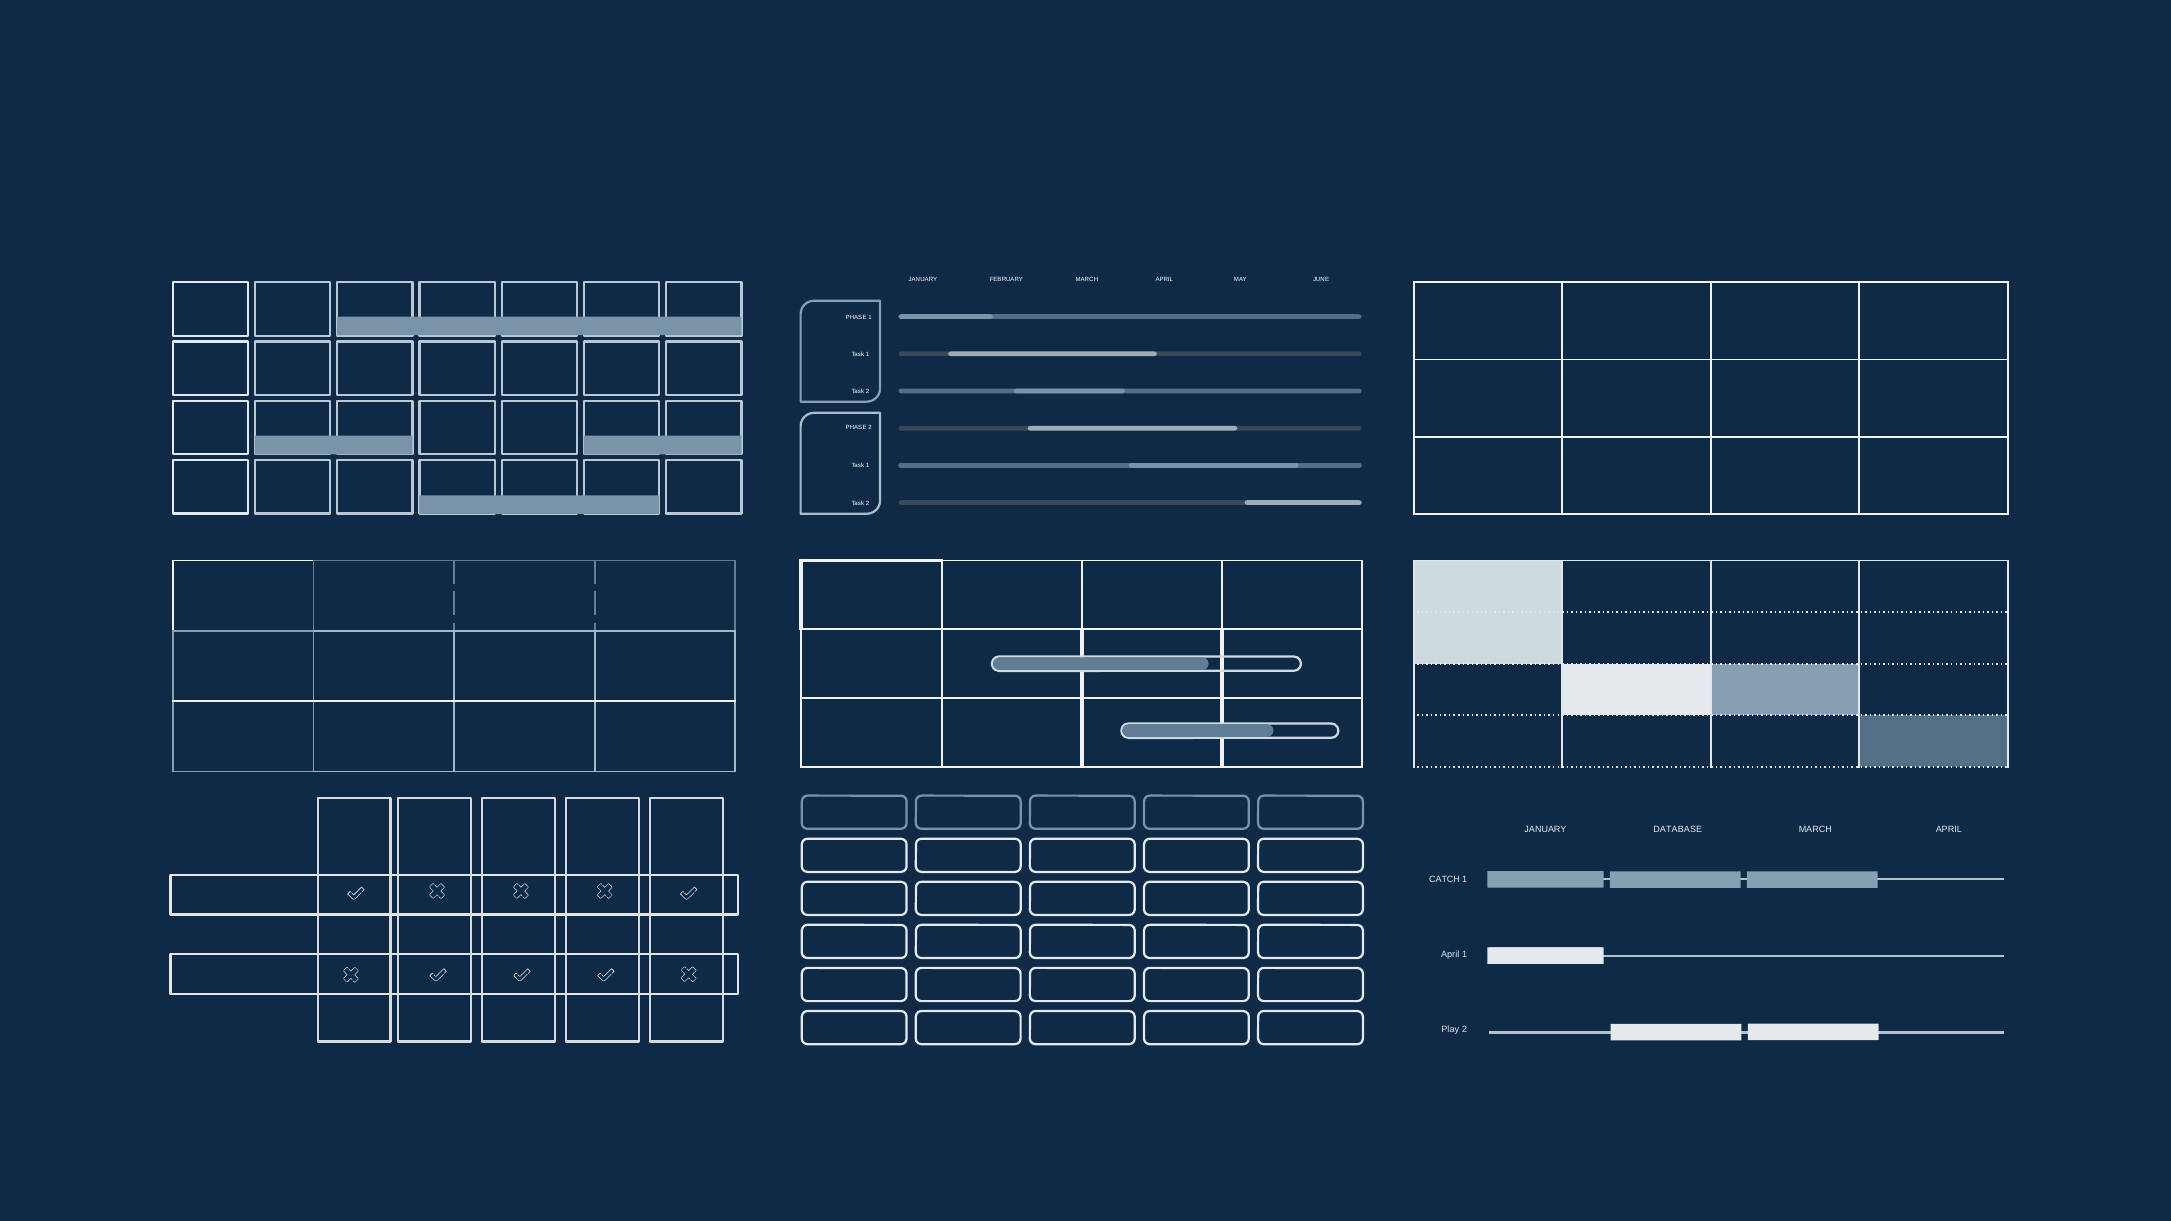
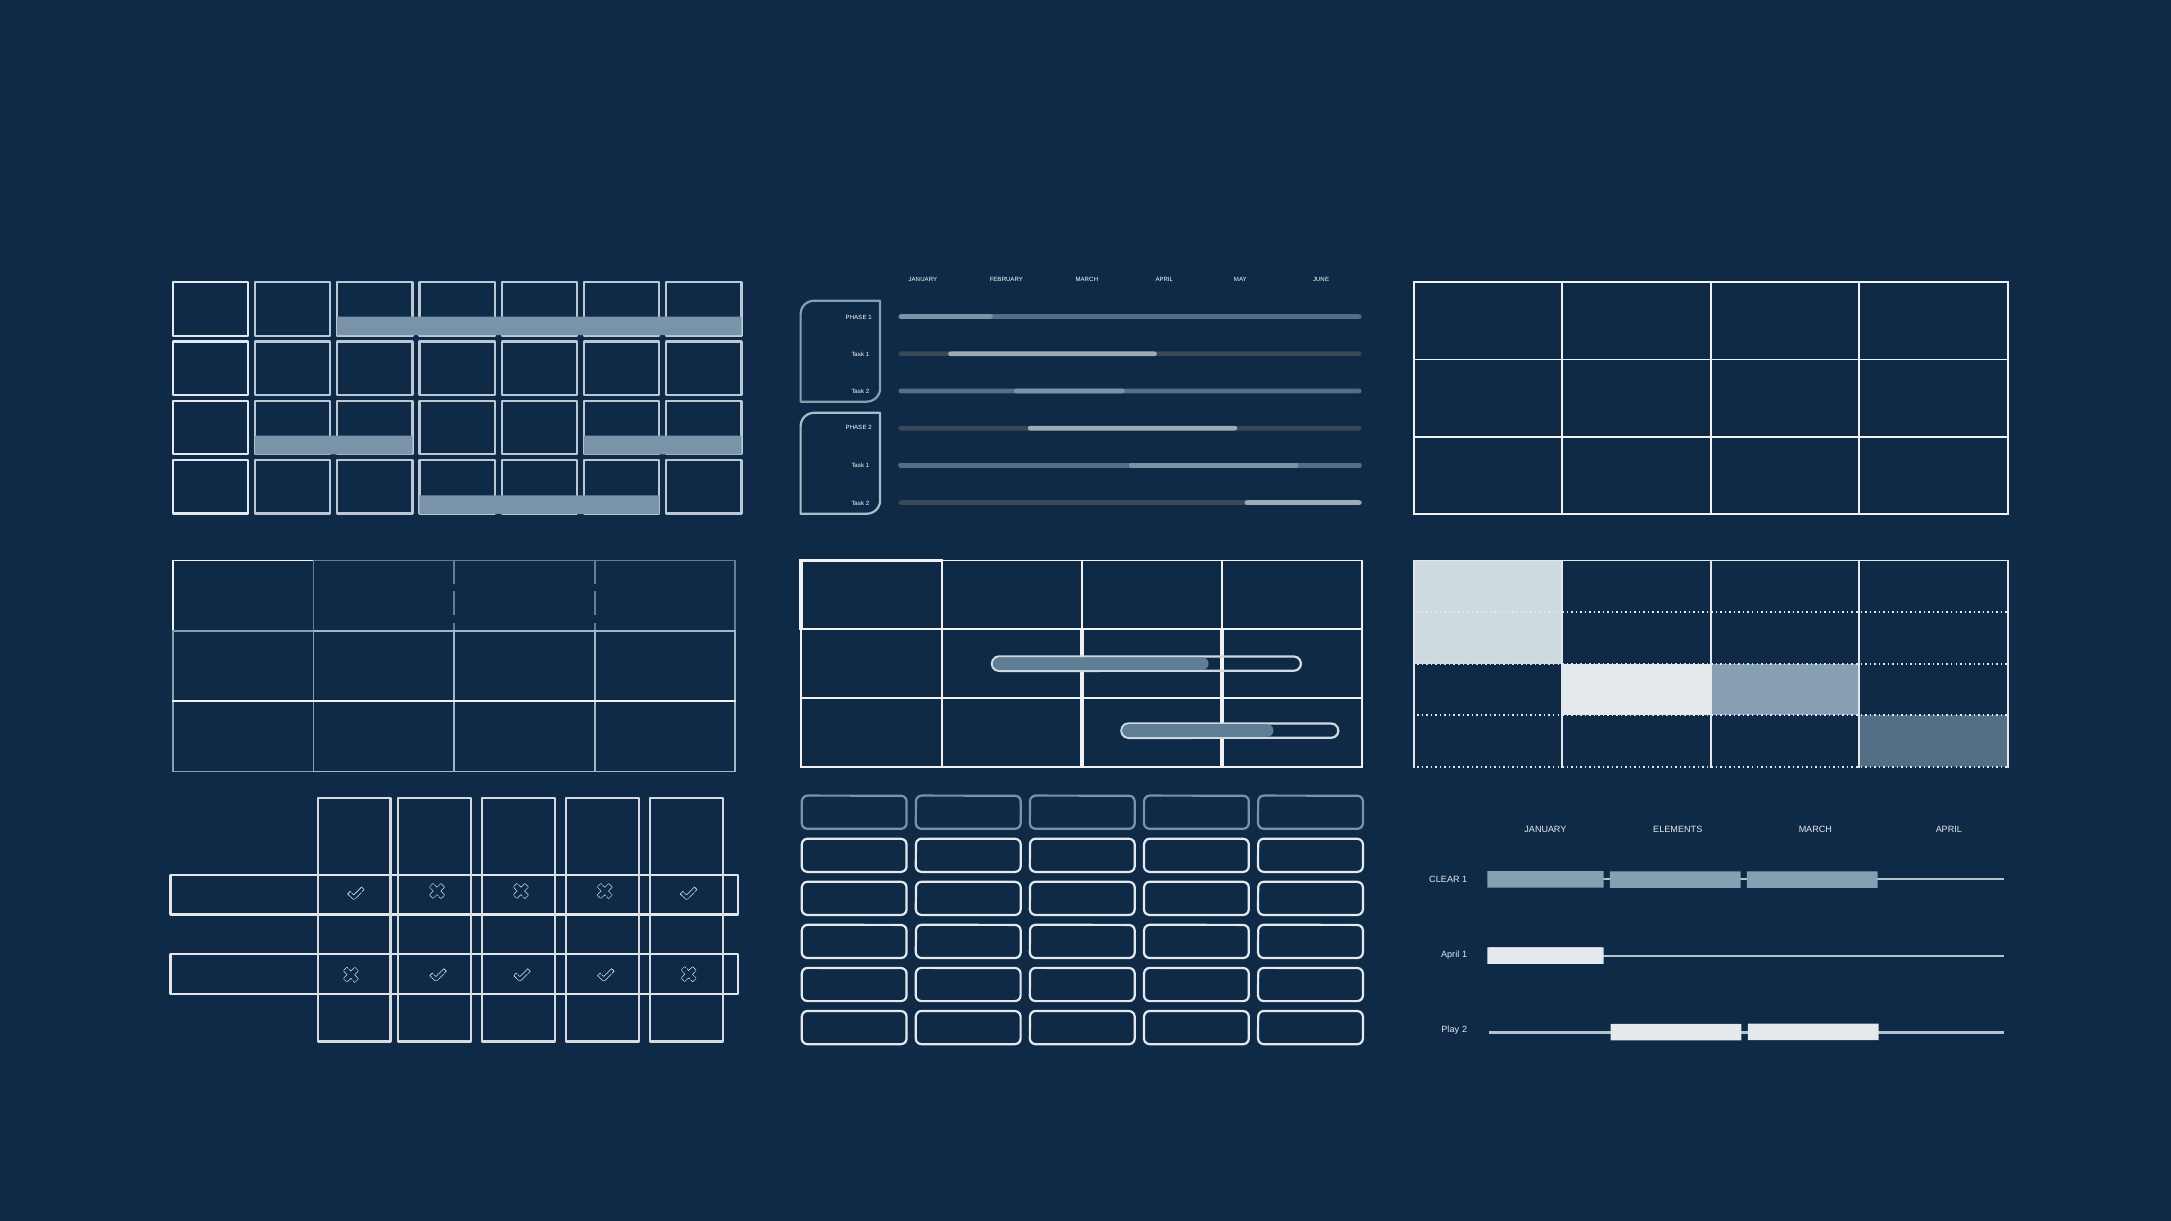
DATABASE: DATABASE -> ELEMENTS
CATCH: CATCH -> CLEAR
